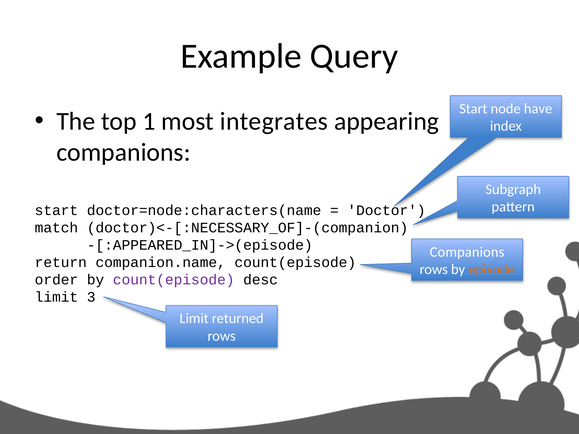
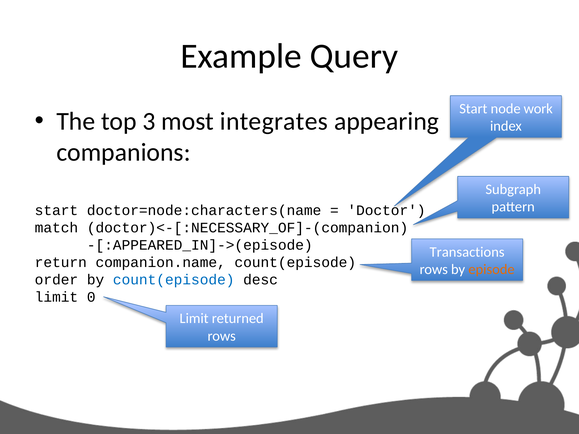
have: have -> work
1: 1 -> 3
Companions at (467, 252): Companions -> Transactions
count(episode at (174, 280) colour: purple -> blue
3: 3 -> 0
